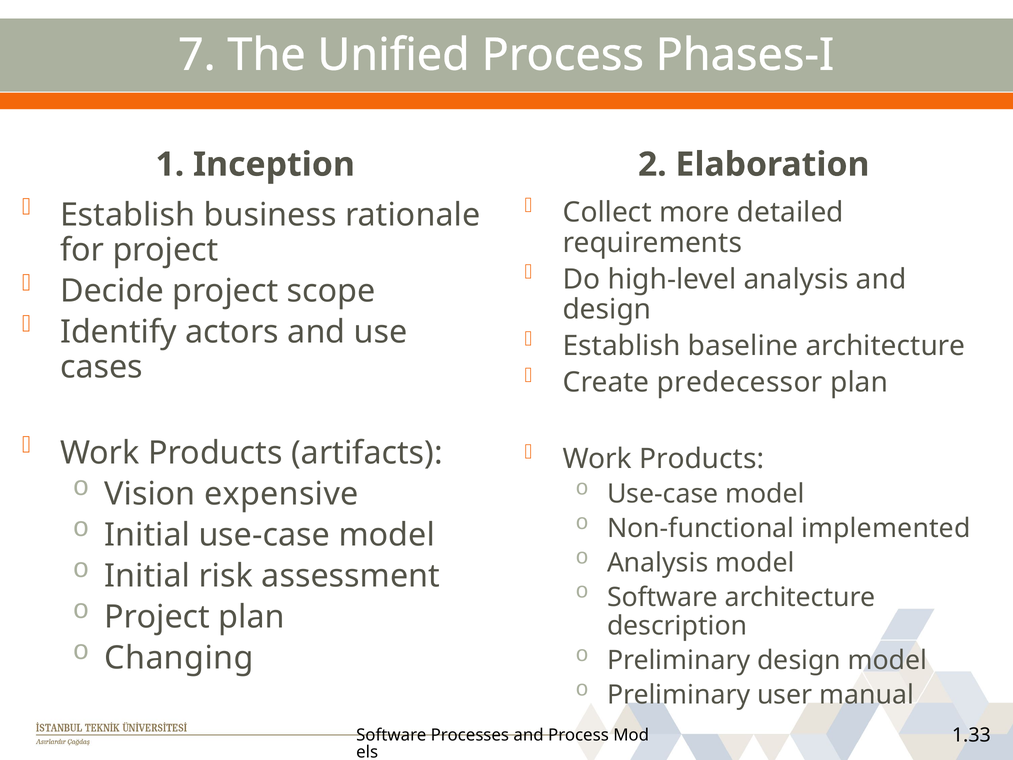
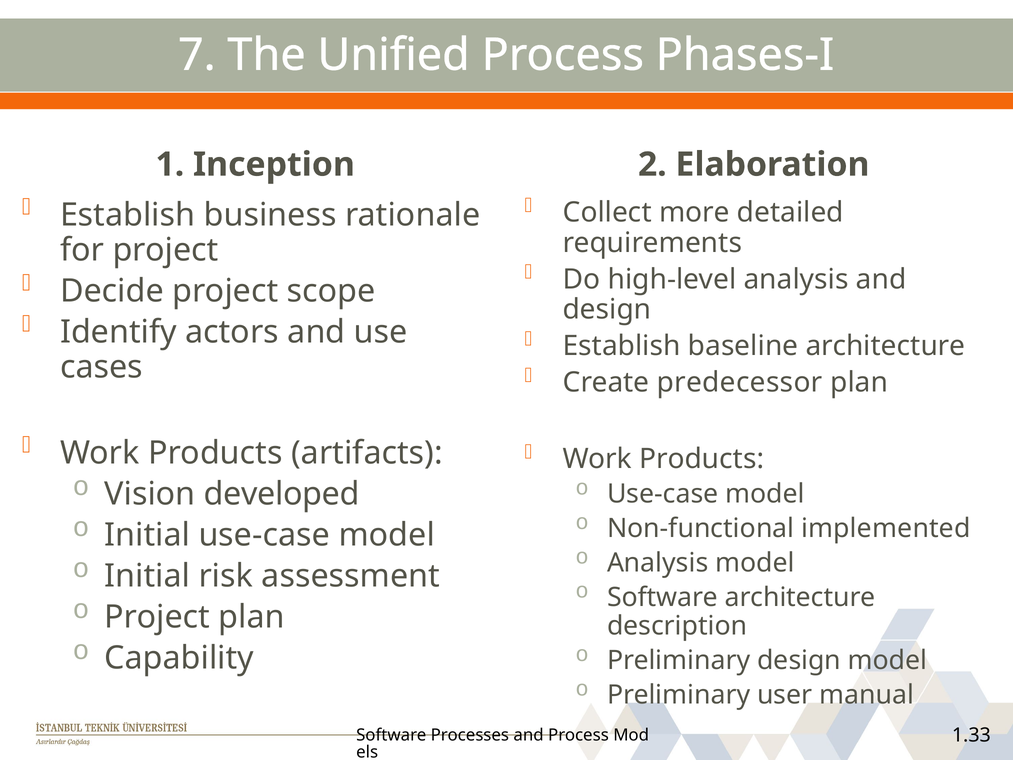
expensive: expensive -> developed
Changing: Changing -> Capability
